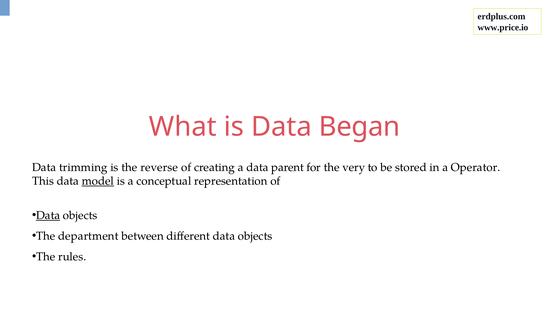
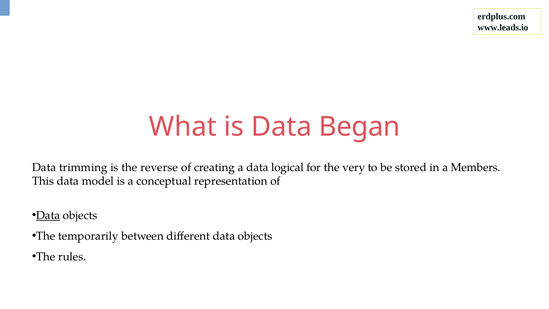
www.price.io: www.price.io -> www.leads.io
parent: parent -> logical
Operator: Operator -> Members
model underline: present -> none
department: department -> temporarily
